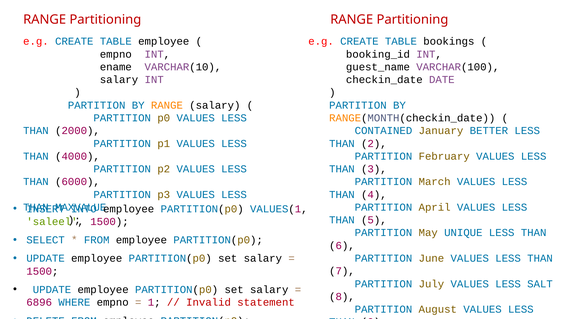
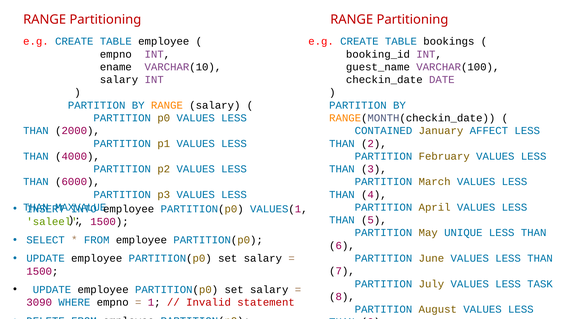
BETTER: BETTER -> AFFECT
SALT: SALT -> TASK
6896: 6896 -> 3090
